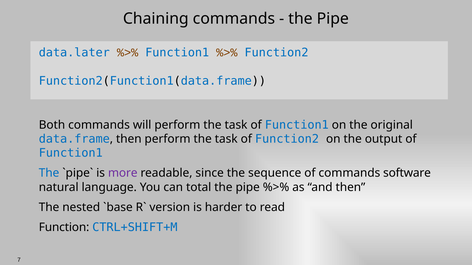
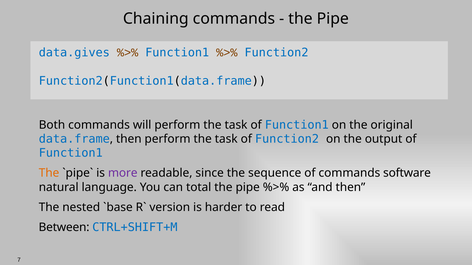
data.later: data.later -> data.gives
The at (49, 173) colour: blue -> orange
Function: Function -> Between
